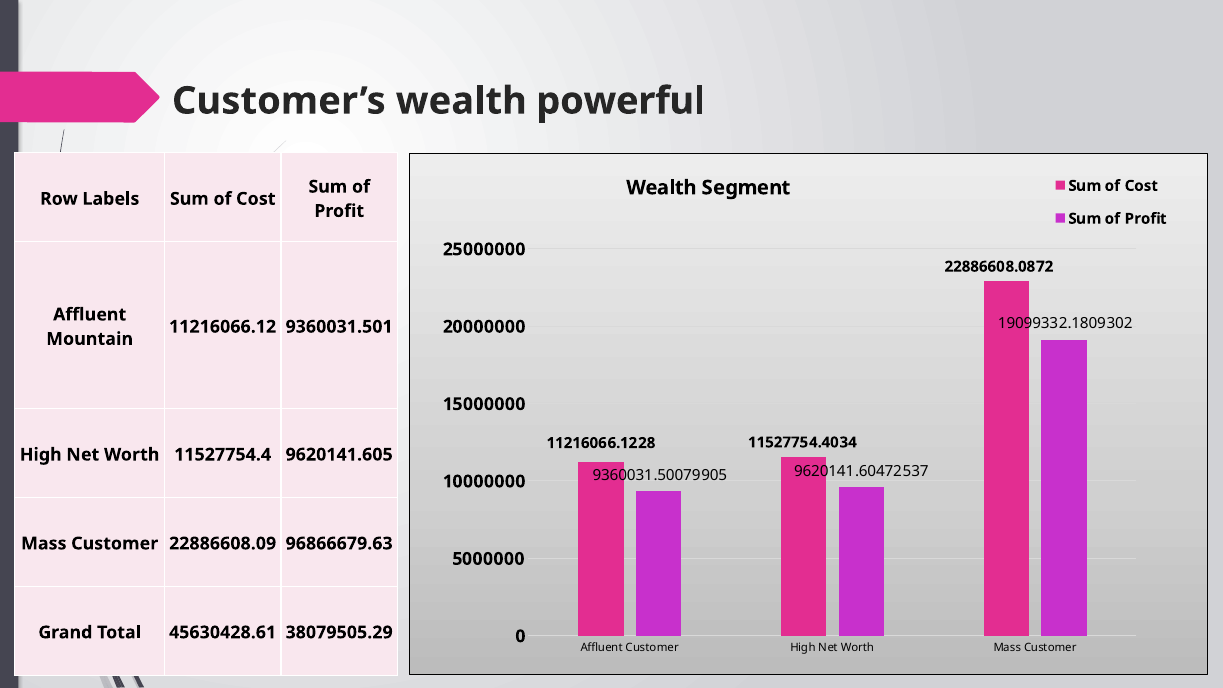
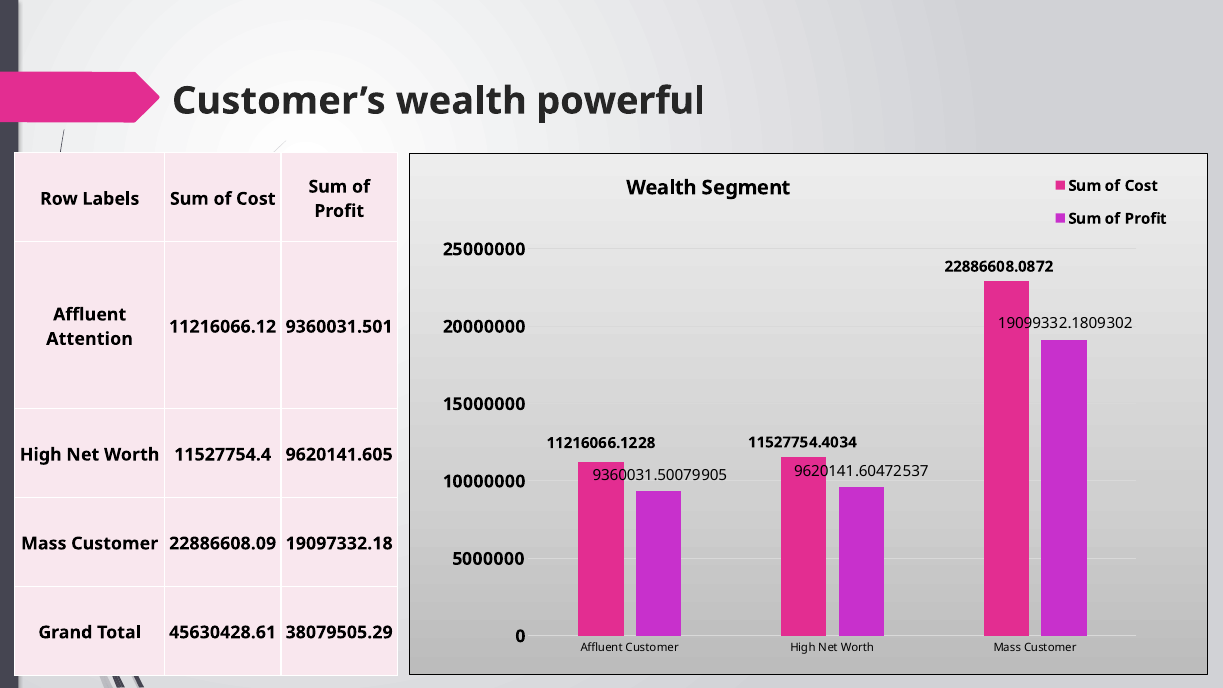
Mountain: Mountain -> Attention
96866679.63: 96866679.63 -> 19097332.18
